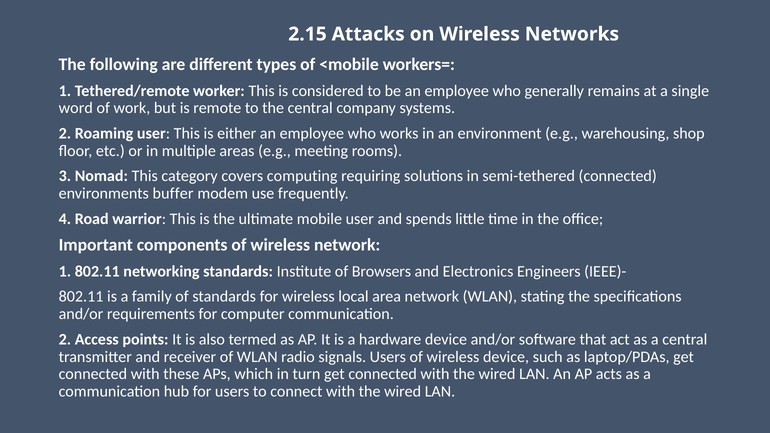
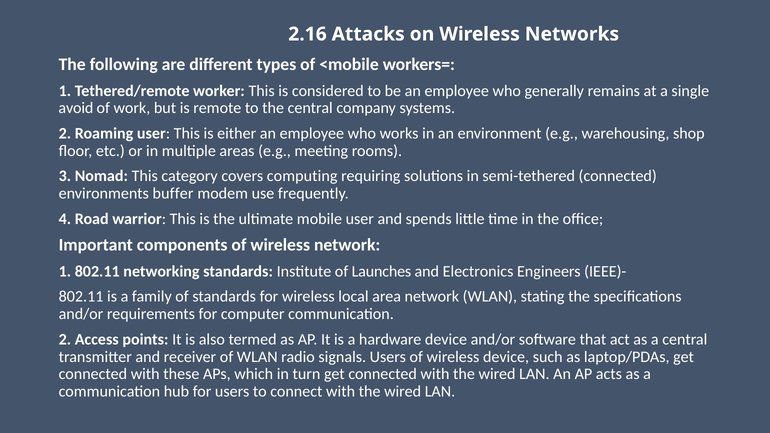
2.15: 2.15 -> 2.16
word: word -> avoid
Browsers: Browsers -> Launches
